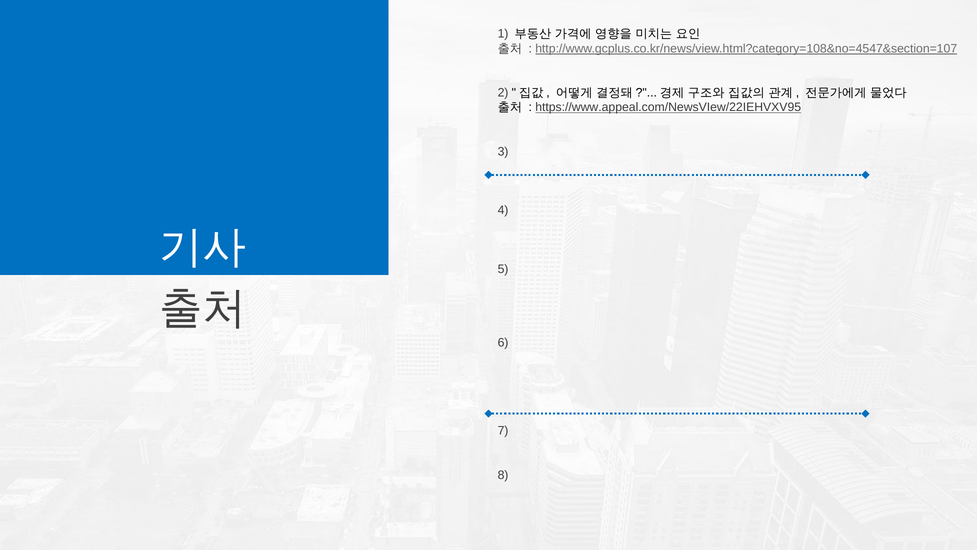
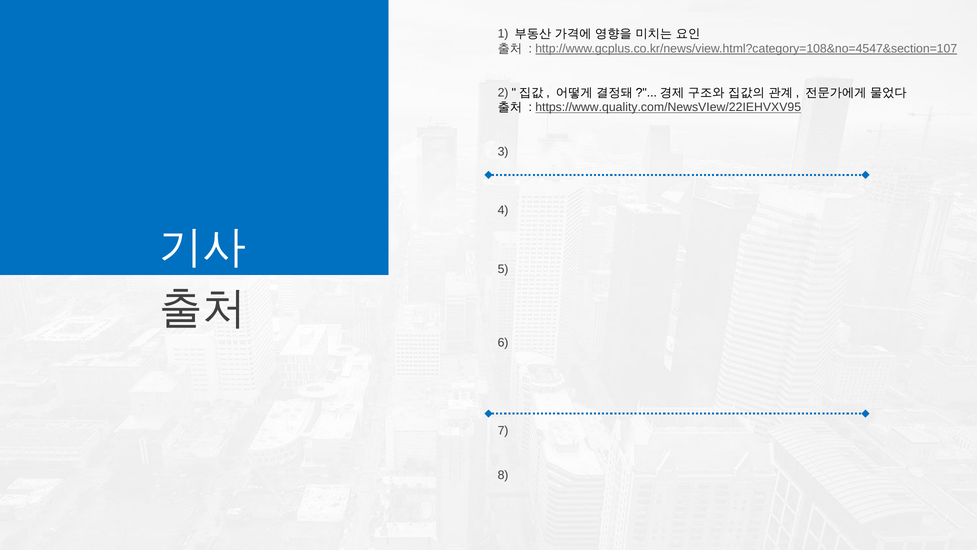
https://www.appeal.com/NewsVIew/22IEHVXV95: https://www.appeal.com/NewsVIew/22IEHVXV95 -> https://www.quality.com/NewsVIew/22IEHVXV95
